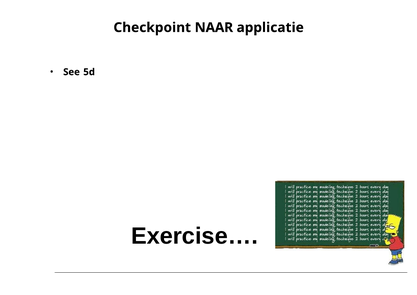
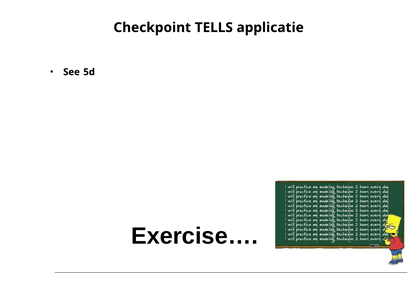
NAAR: NAAR -> TELLS
